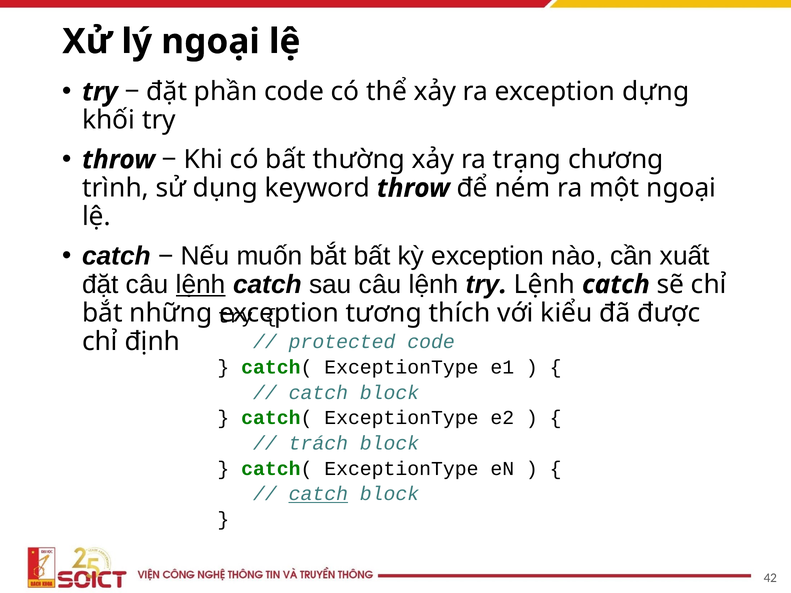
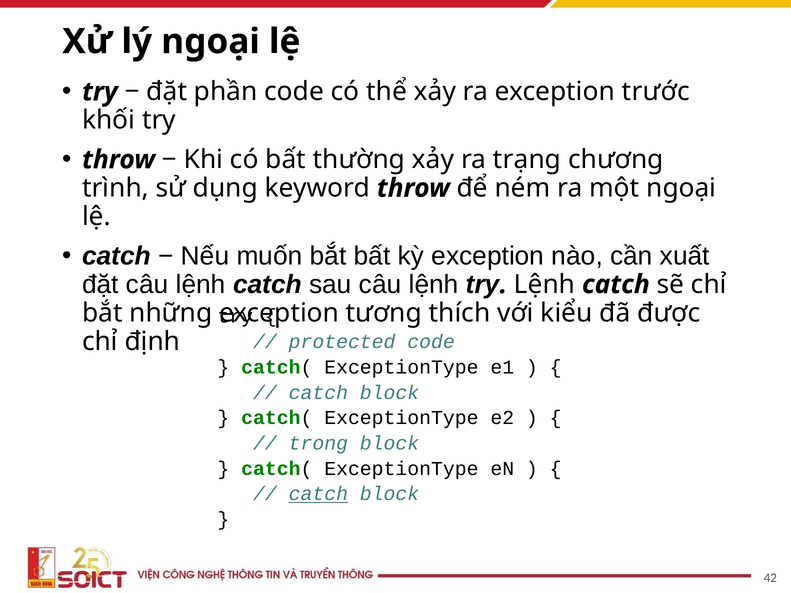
dựng: dựng -> trước
lệnh at (201, 285) underline: present -> none
trách: trách -> trong
